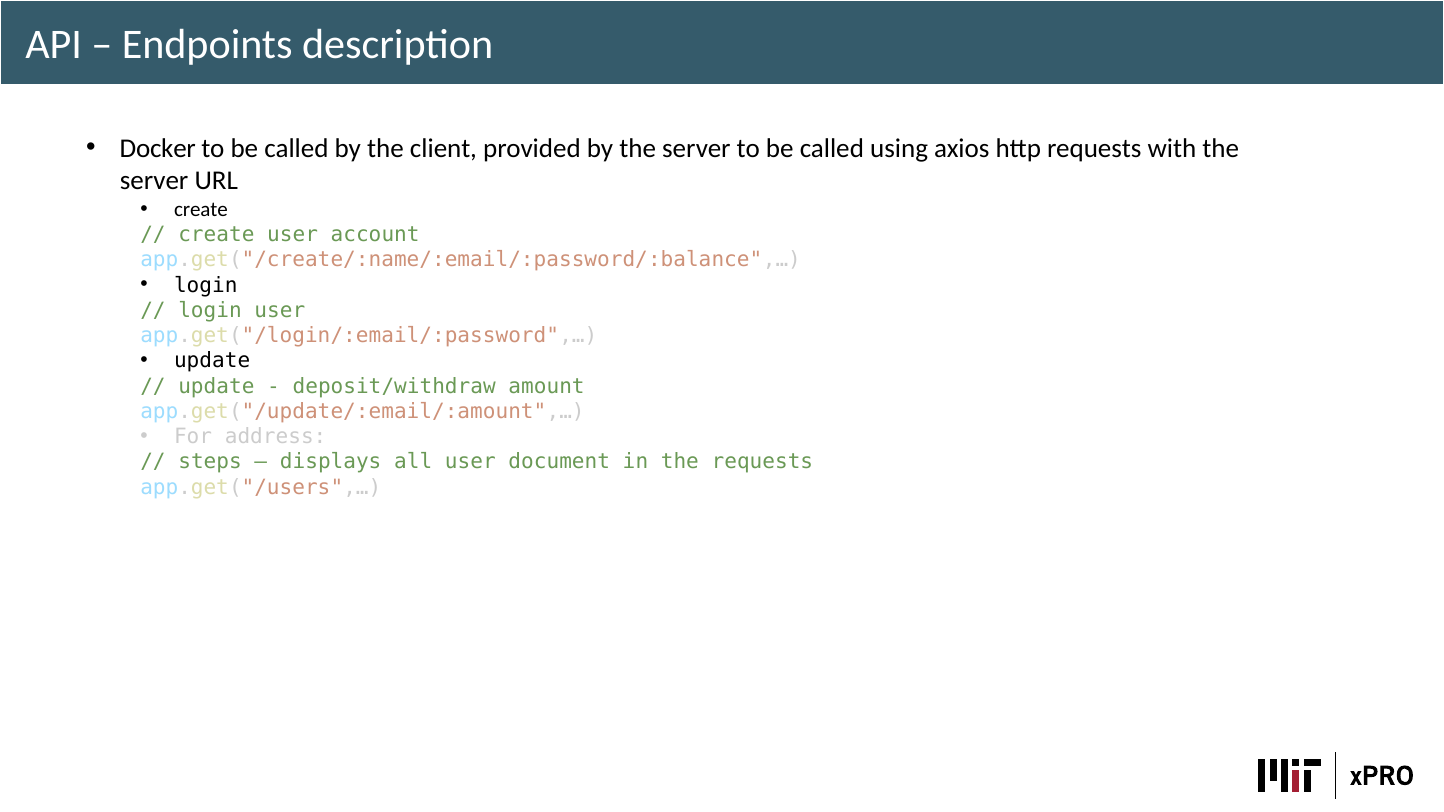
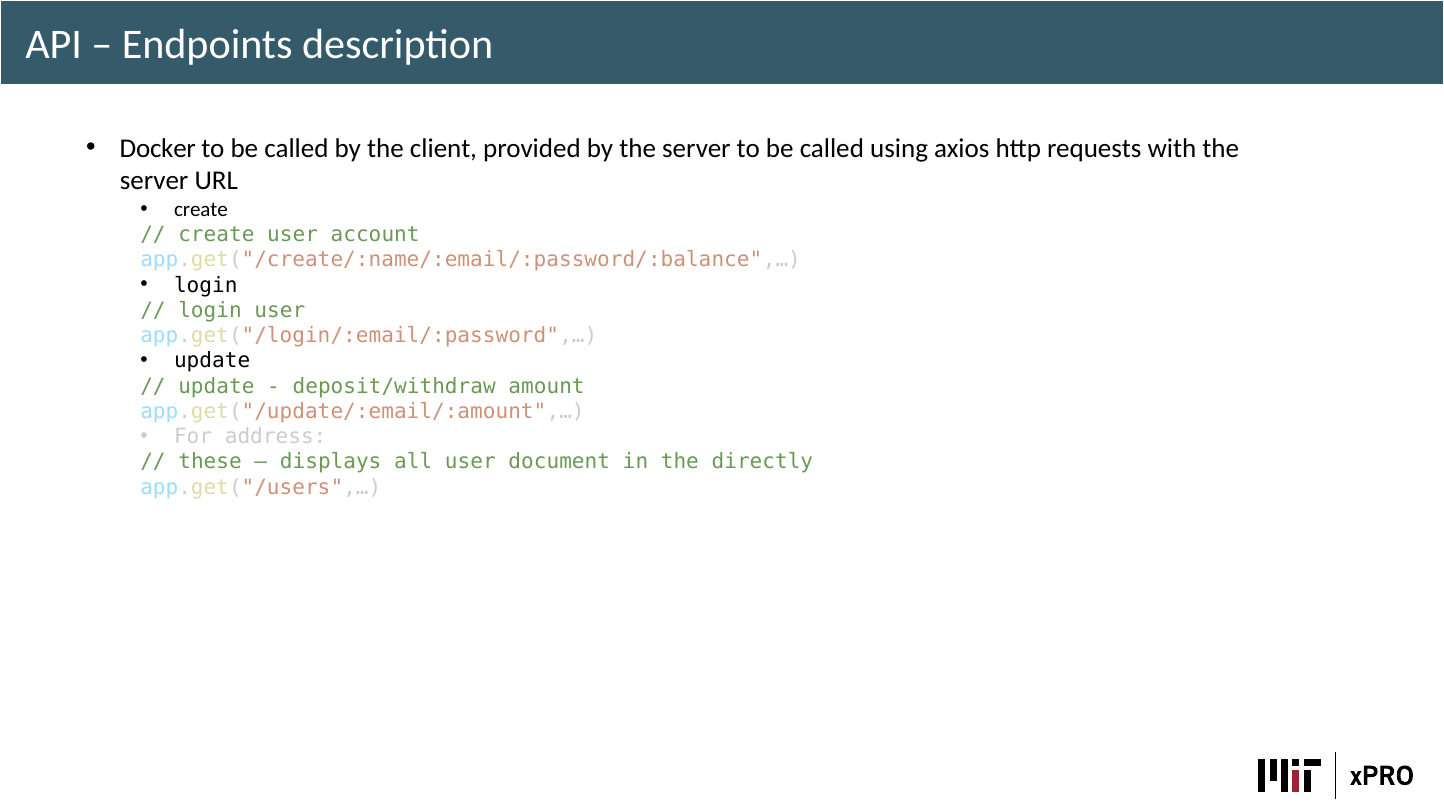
steps: steps -> these
the requests: requests -> directly
